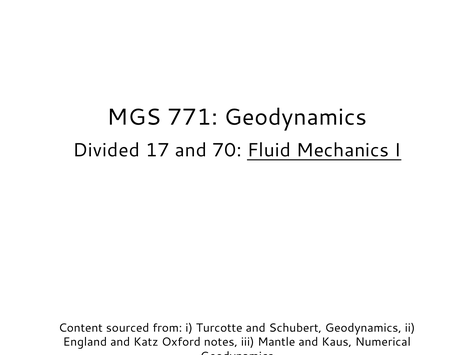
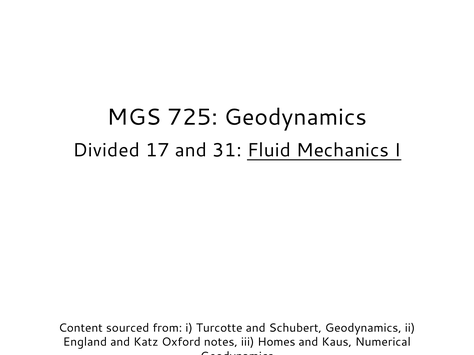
771: 771 -> 725
70: 70 -> 31
Mantle: Mantle -> Homes
